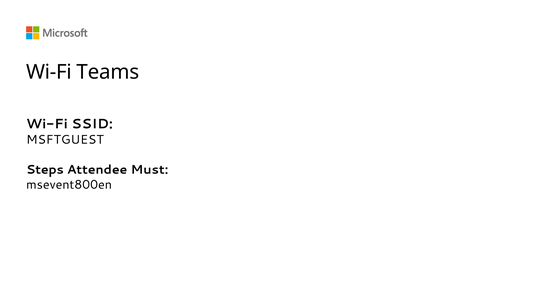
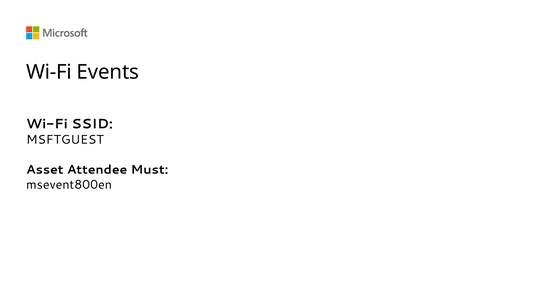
Teams: Teams -> Events
Steps: Steps -> Asset
